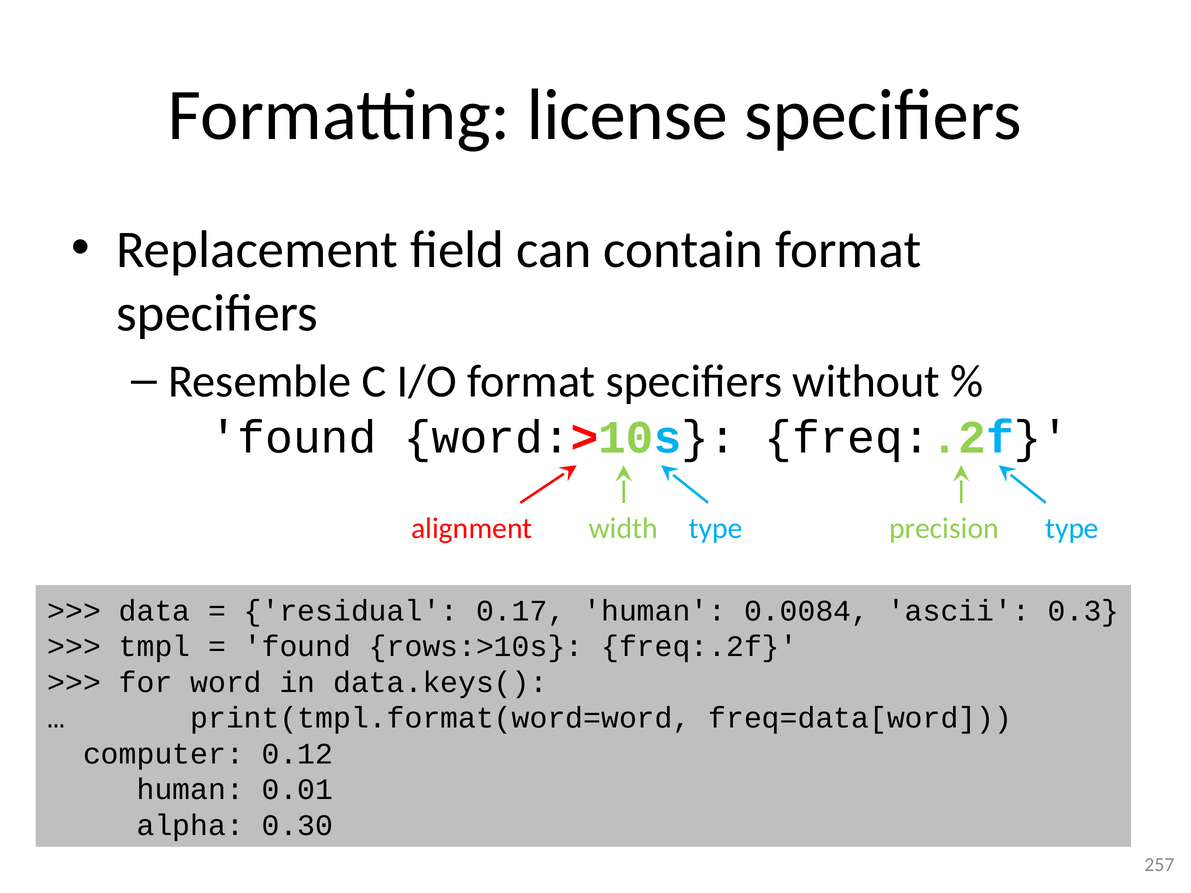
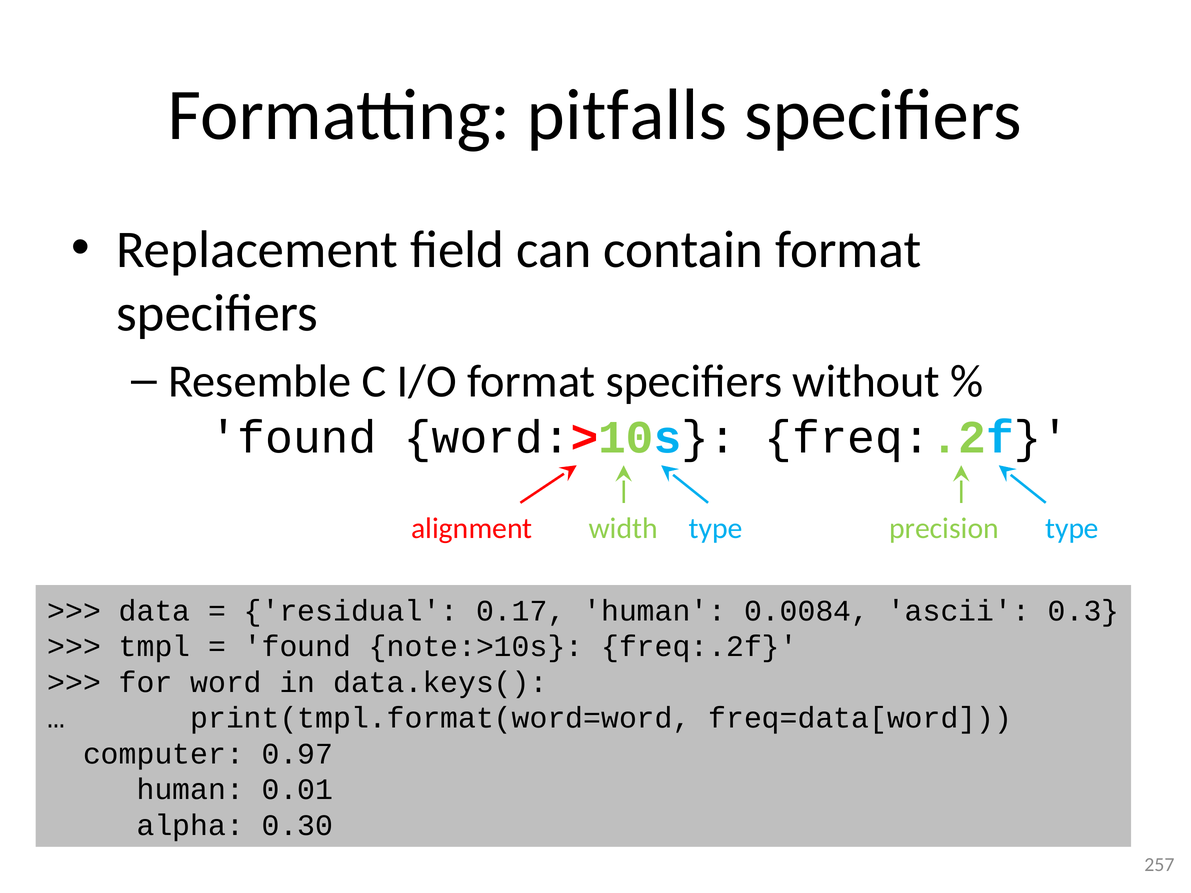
license: license -> pitfalls
rows:>10s: rows:>10s -> note:>10s
0.12: 0.12 -> 0.97
